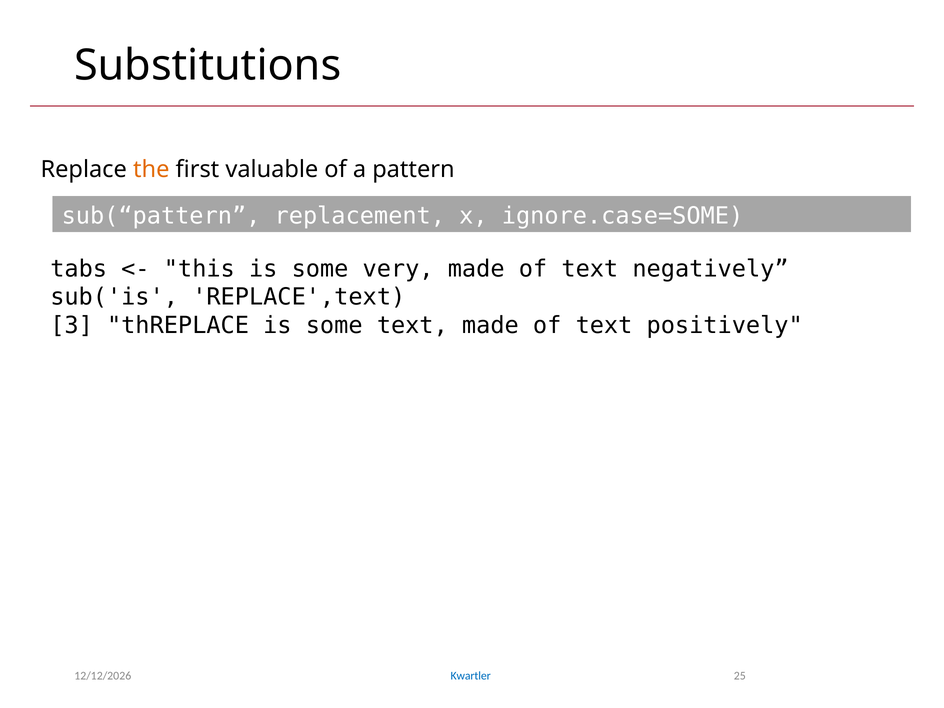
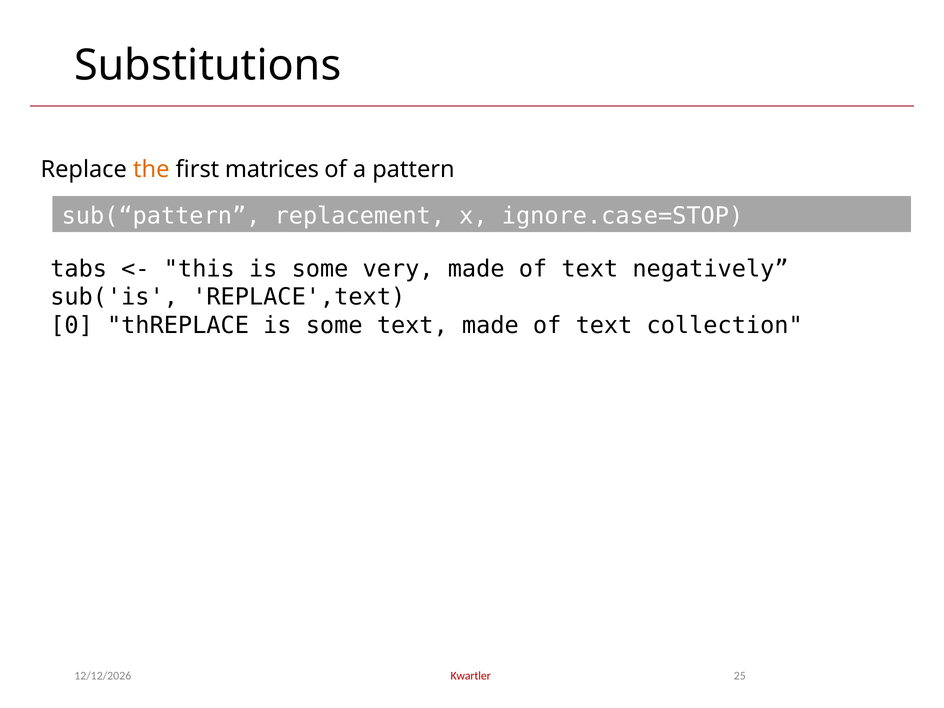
valuable: valuable -> matrices
ignore.case=SOME: ignore.case=SOME -> ignore.case=STOP
3: 3 -> 0
positively: positively -> collection
Kwartler colour: blue -> red
